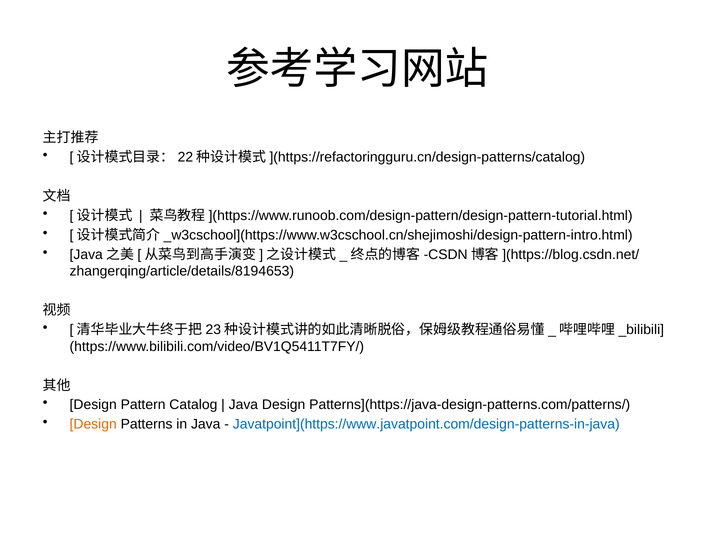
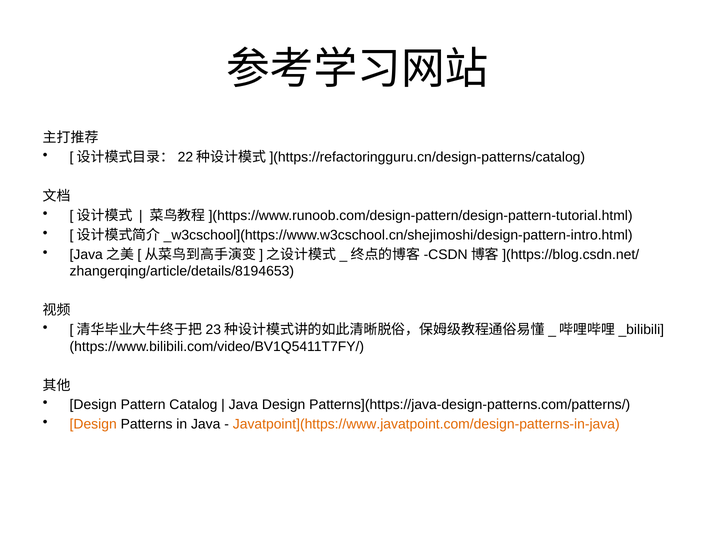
Javatpoint](https://www.javatpoint.com/design-patterns-in-java colour: blue -> orange
